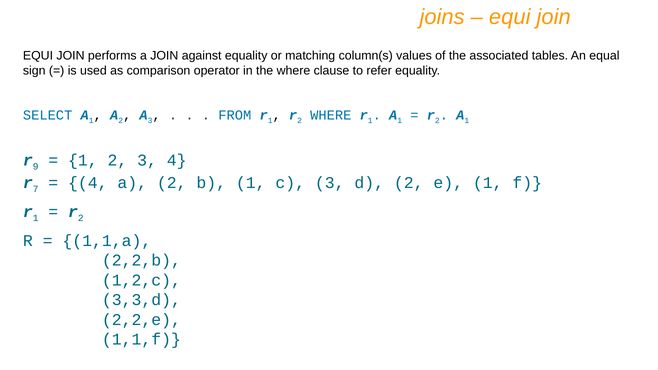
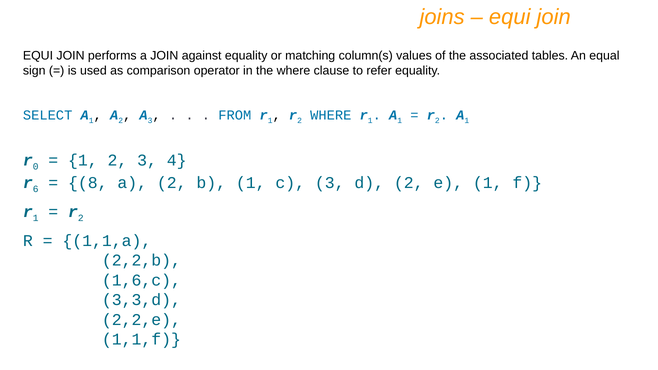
9: 9 -> 0
7: 7 -> 6
4 at (88, 183): 4 -> 8
1,2,c: 1,2,c -> 1,6,c
